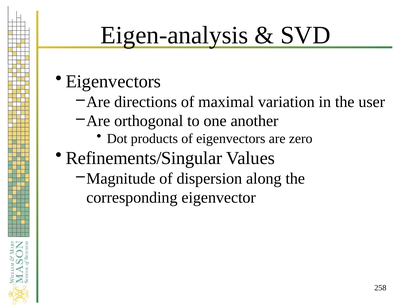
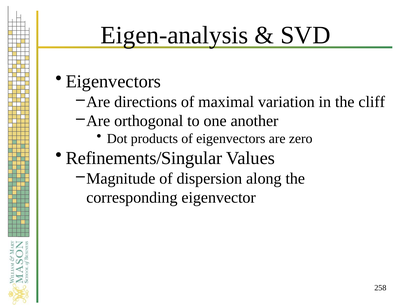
user: user -> cliff
